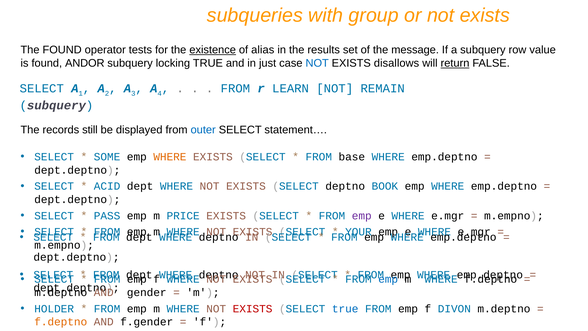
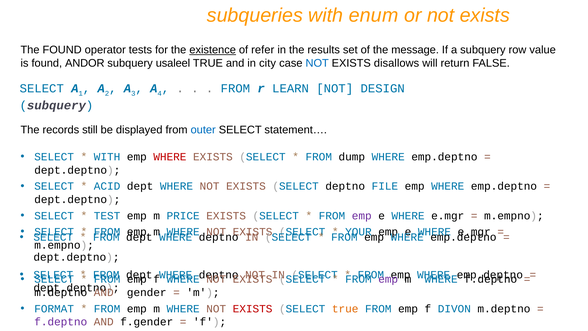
group: group -> enum
alias: alias -> refer
locking: locking -> usaleel
just: just -> city
return underline: present -> none
REMAIN: REMAIN -> DESIGN
SOME at (107, 157): SOME -> WITH
WHERE at (170, 157) colour: orange -> red
base: base -> dump
BOOK: BOOK -> FILE
PASS: PASS -> TEST
emp at (388, 279) colour: blue -> purple
HOLDER: HOLDER -> FORMAT
true at (345, 309) colour: blue -> orange
f.deptno at (61, 322) colour: orange -> purple
